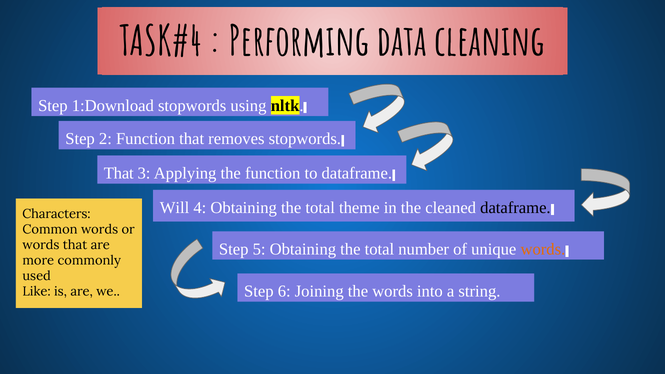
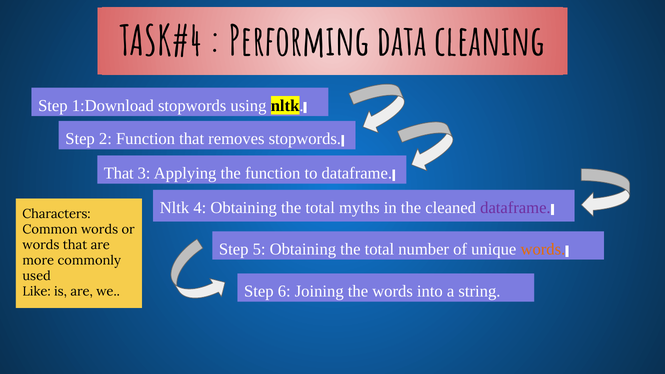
Will at (174, 208): Will -> Nltk
theme: theme -> myths
dataframe at (515, 208) colour: black -> purple
